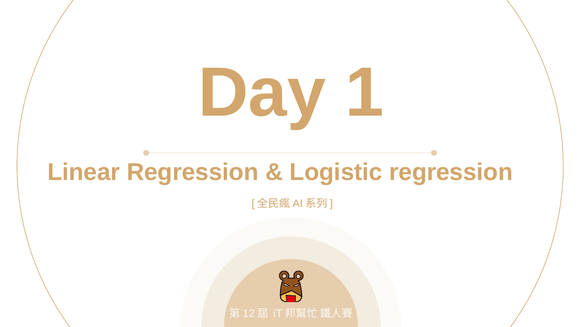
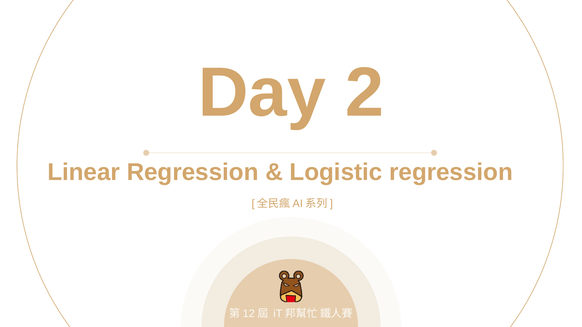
1: 1 -> 2
